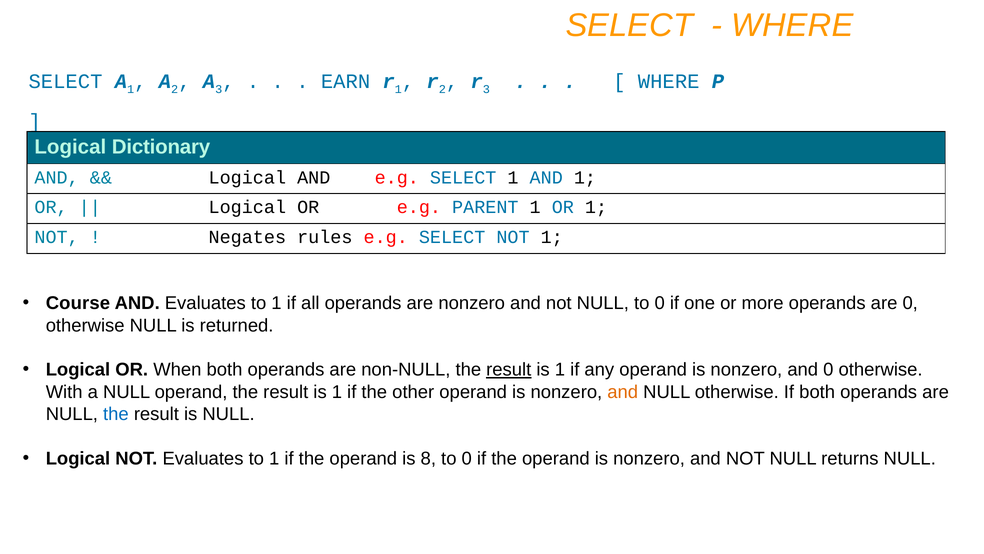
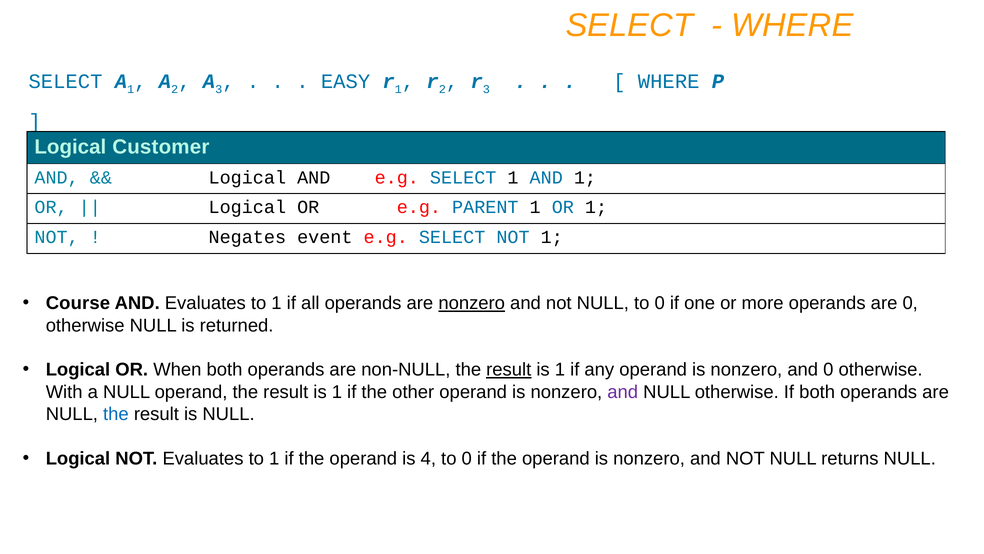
EARN: EARN -> EASY
Dictionary: Dictionary -> Customer
rules: rules -> event
nonzero at (472, 303) underline: none -> present
and at (623, 392) colour: orange -> purple
8: 8 -> 4
